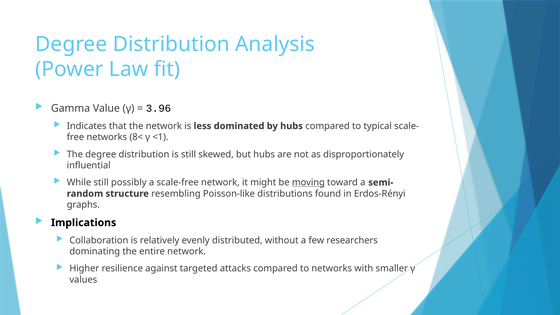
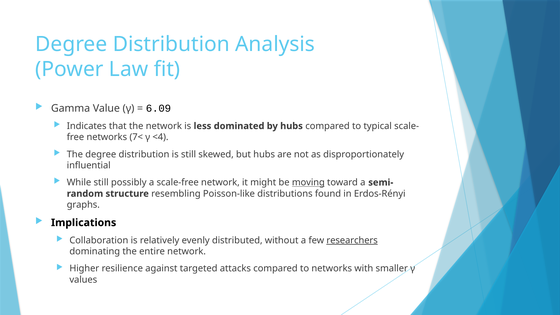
3.96: 3.96 -> 6.09
8<: 8< -> 7<
<1: <1 -> <4
researchers underline: none -> present
